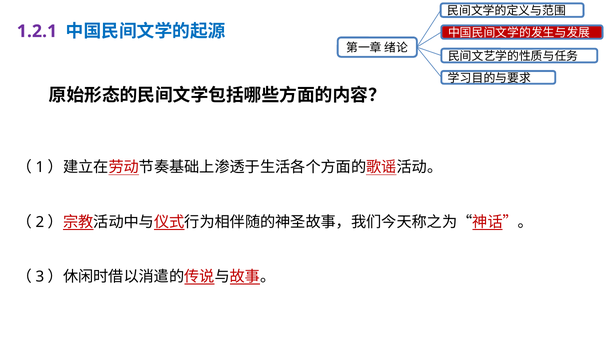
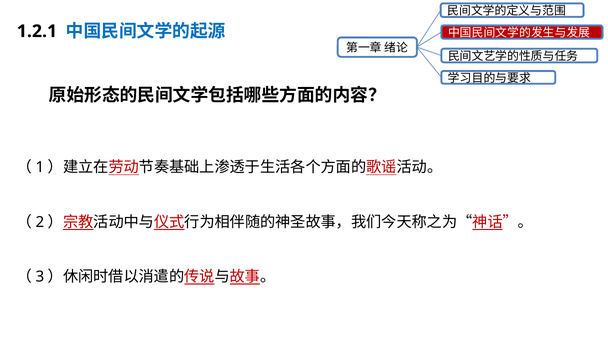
1.2.1 colour: purple -> black
